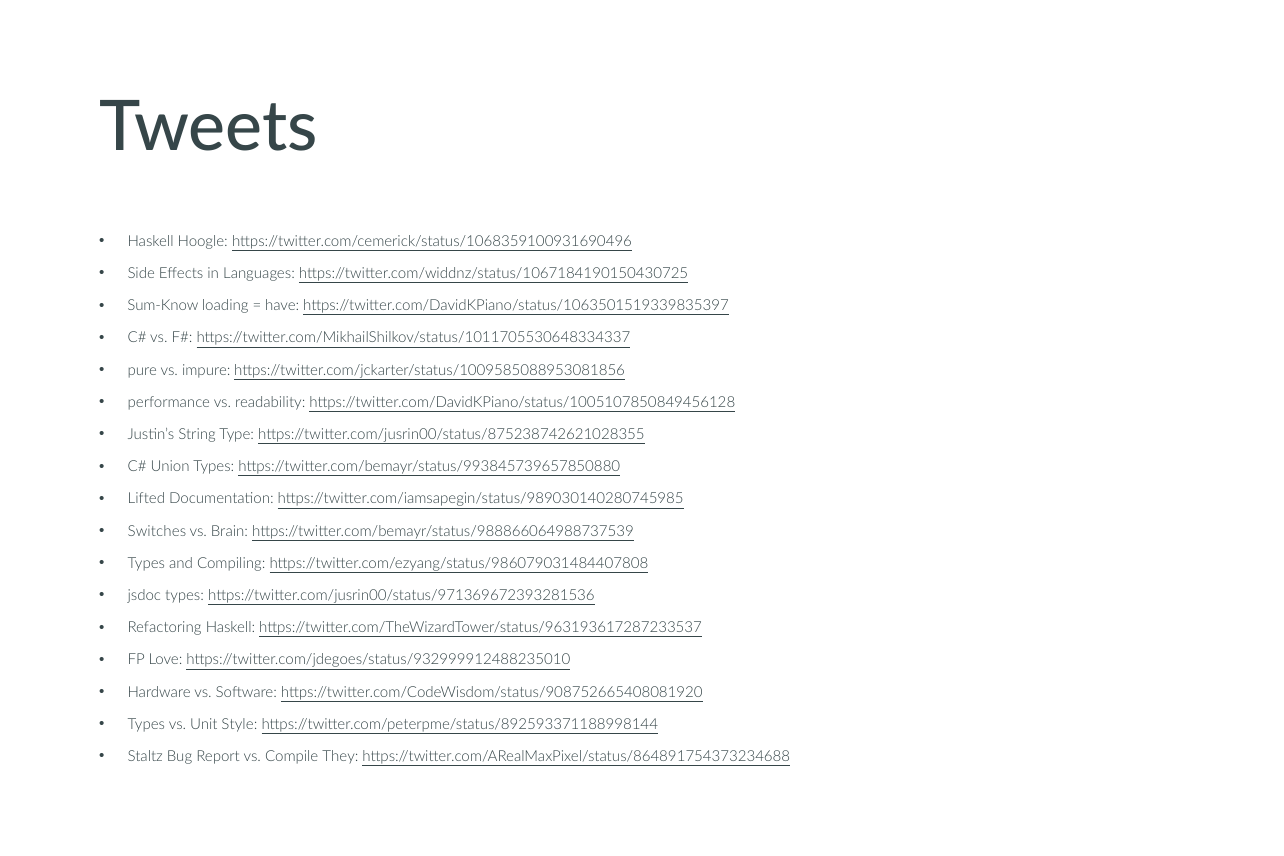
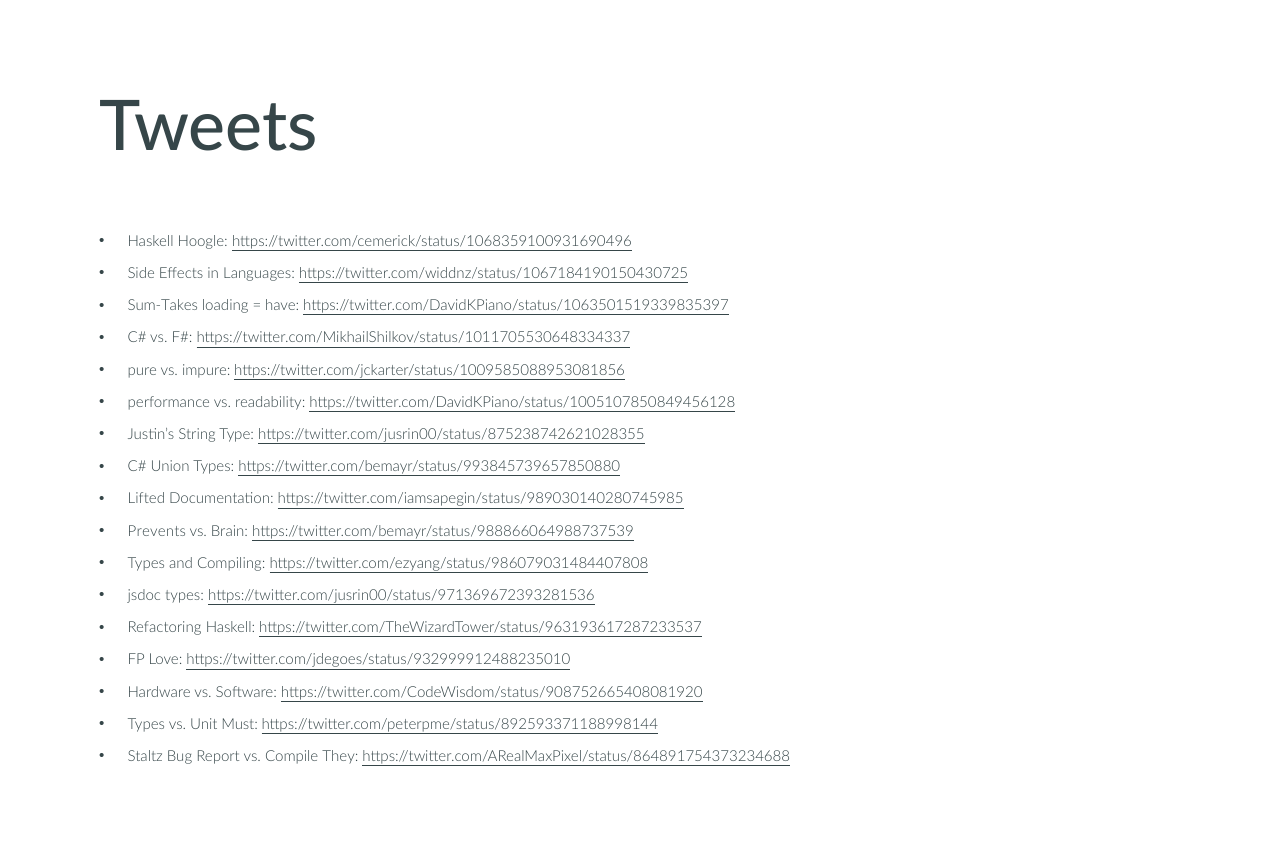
Sum-Know: Sum-Know -> Sum-Takes
Switches: Switches -> Prevents
Style: Style -> Must
